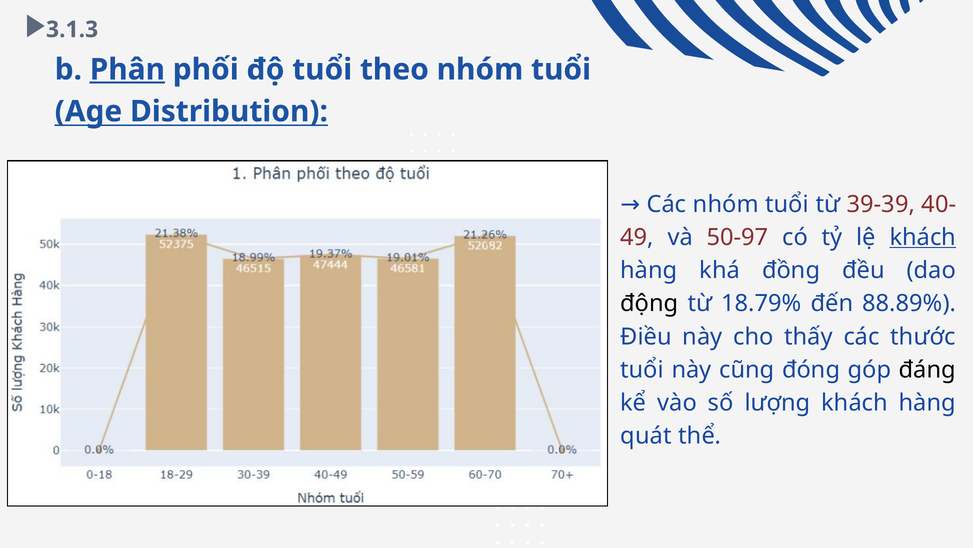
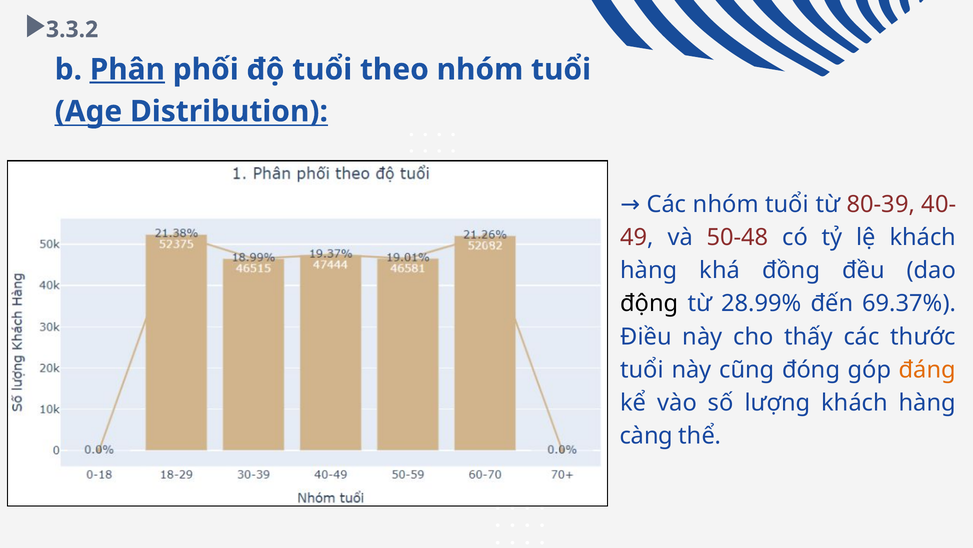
3.1.3: 3.1.3 -> 3.3.2
39-39: 39-39 -> 80-39
50-97: 50-97 -> 50-48
khách at (923, 237) underline: present -> none
18.79%: 18.79% -> 28.99%
88.89%: 88.89% -> 69.37%
đáng colour: black -> orange
quát: quát -> càng
